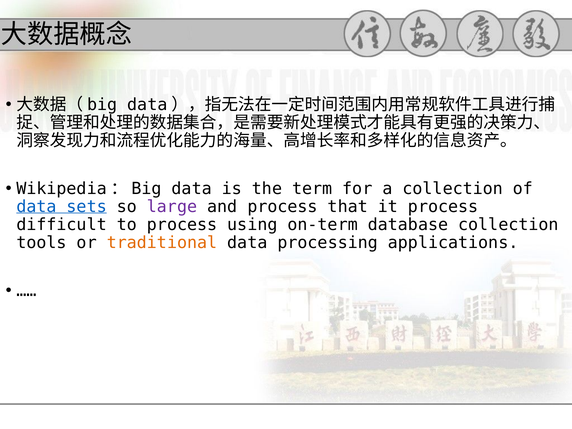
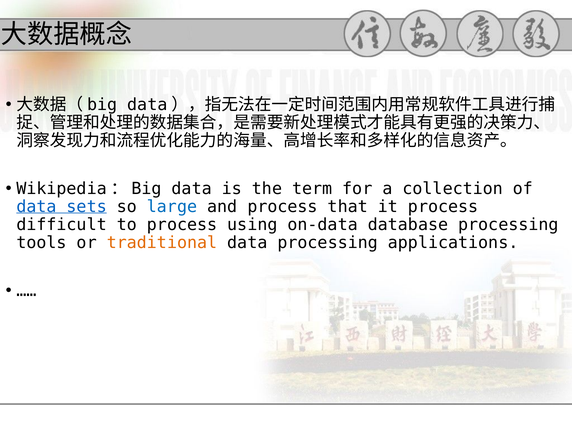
large colour: purple -> blue
on-term: on-term -> on-data
database collection: collection -> processing
